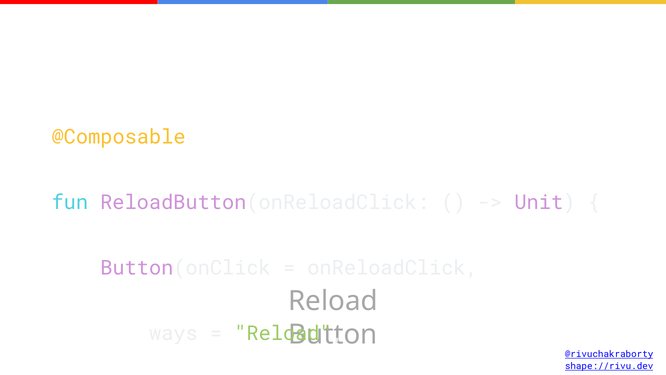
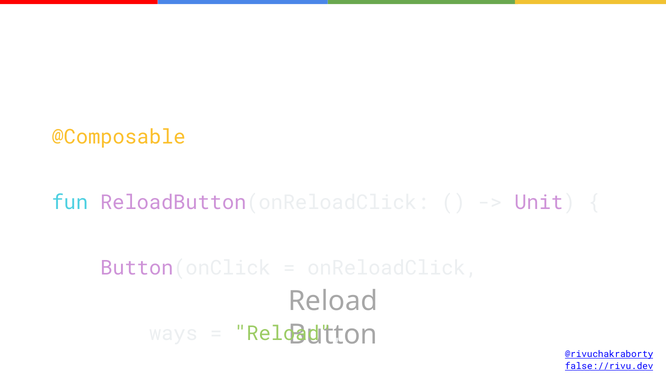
shape://rivu.dev: shape://rivu.dev -> false://rivu.dev
